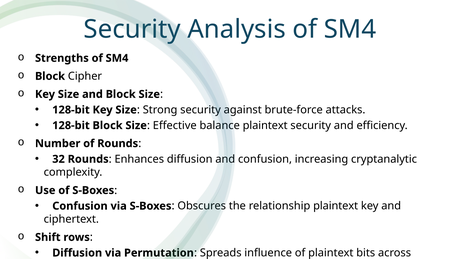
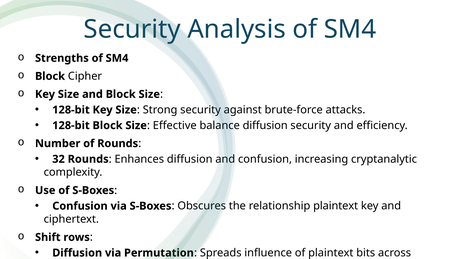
plaintext at (265, 125): plaintext -> diffusion
